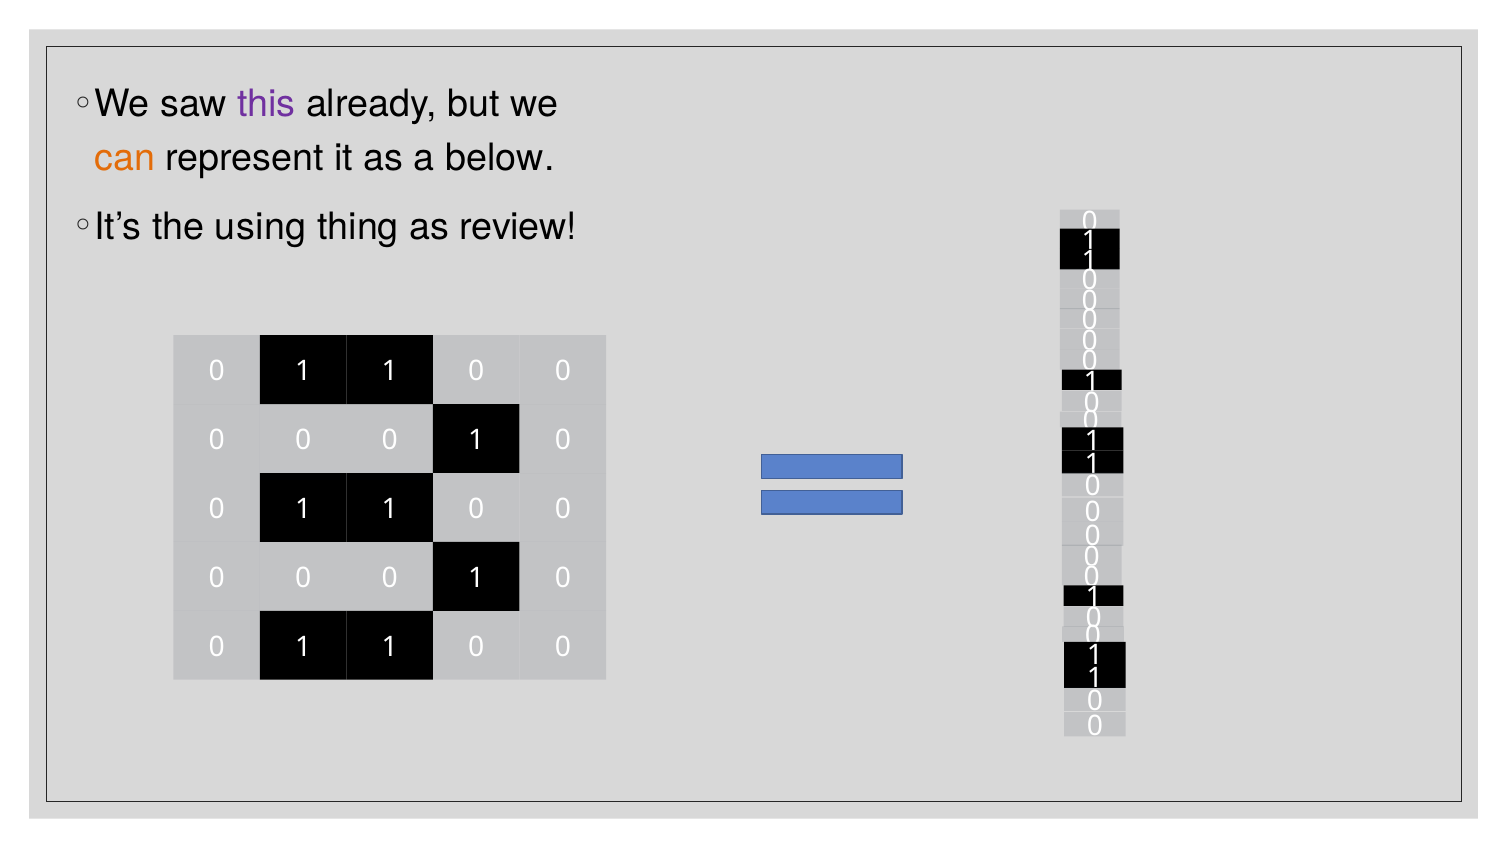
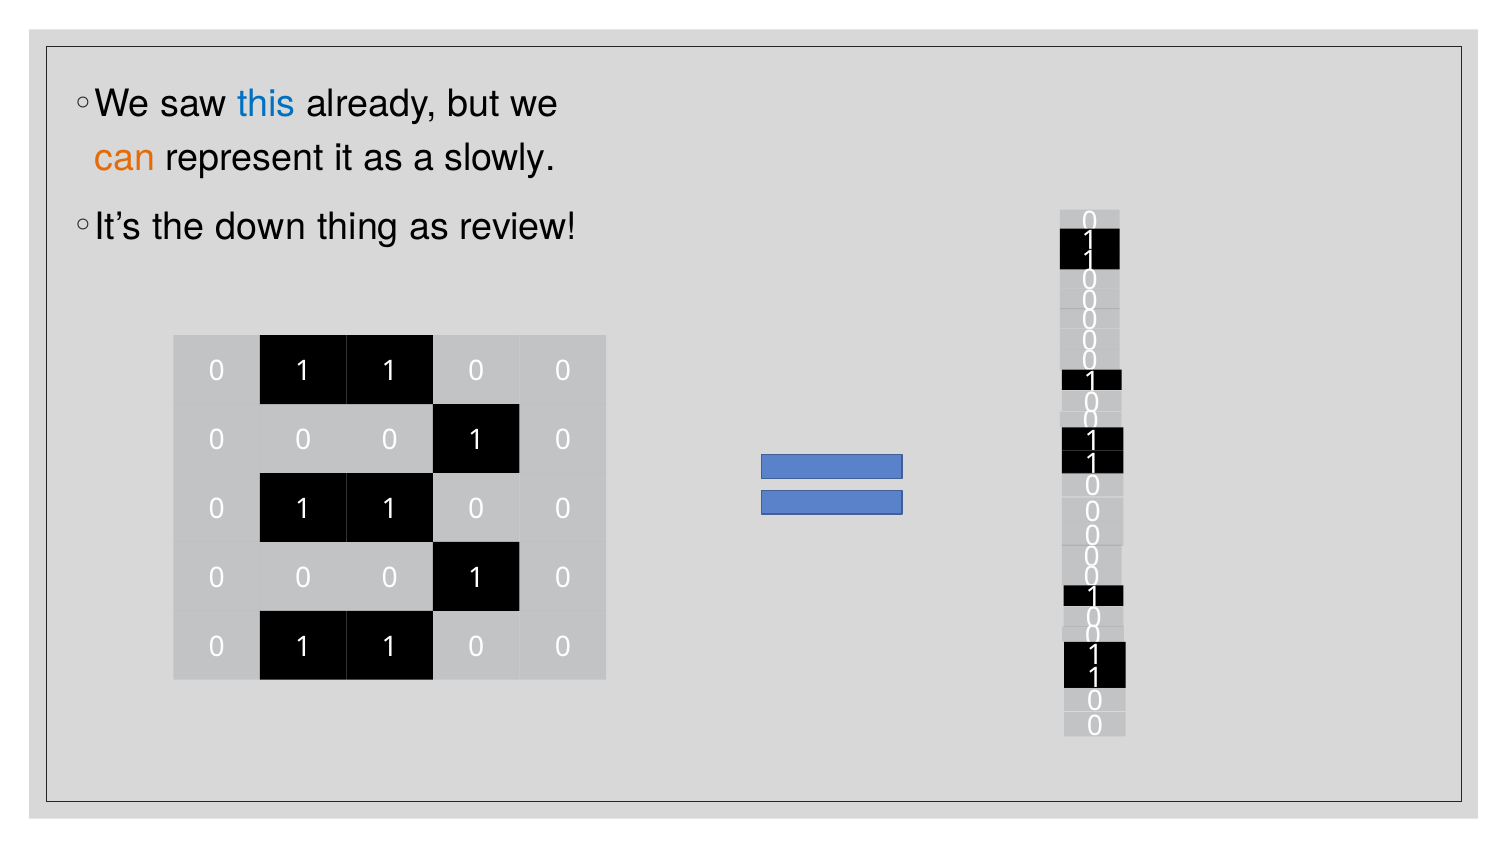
this colour: purple -> blue
below: below -> slowly
using: using -> down
